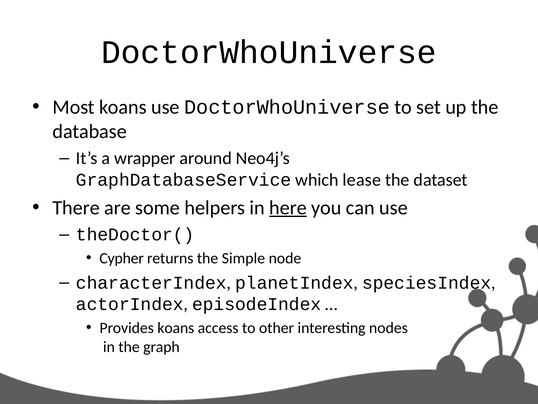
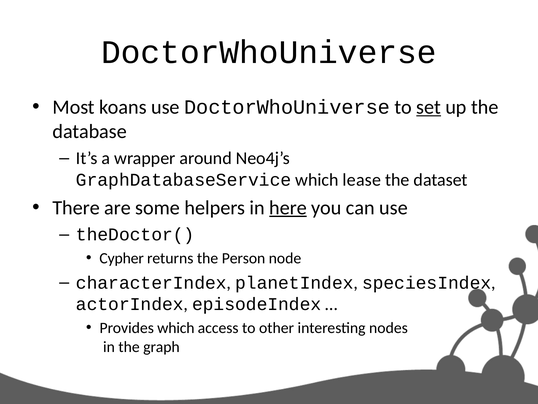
set underline: none -> present
Simple: Simple -> Person
Provides koans: koans -> which
